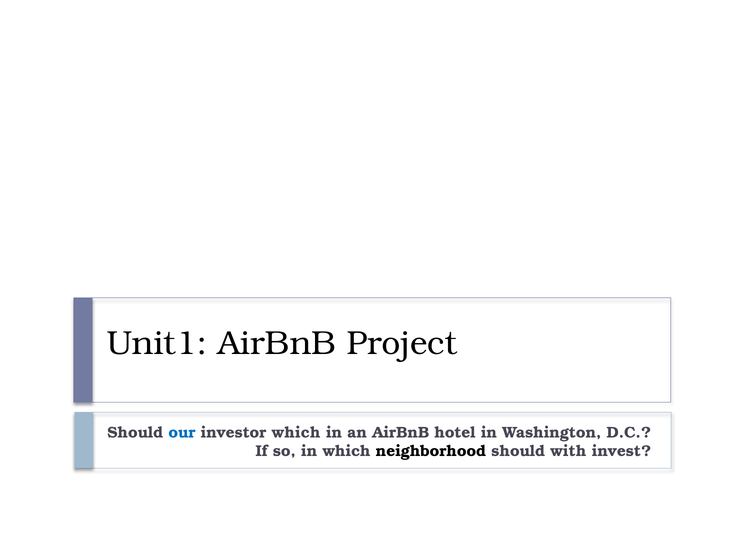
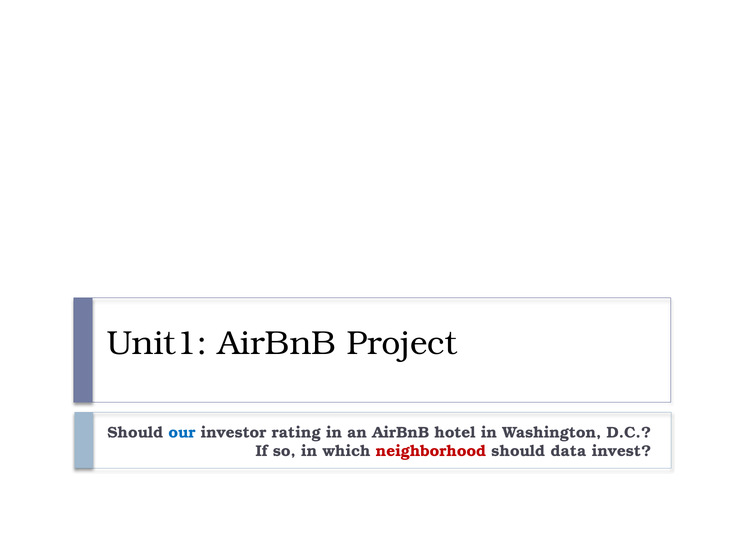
investor which: which -> rating
neighborhood colour: black -> red
with: with -> data
